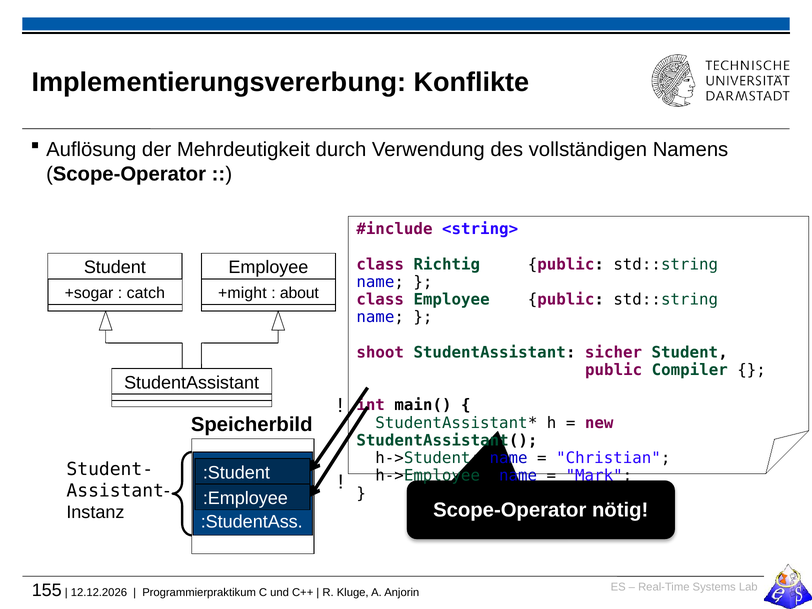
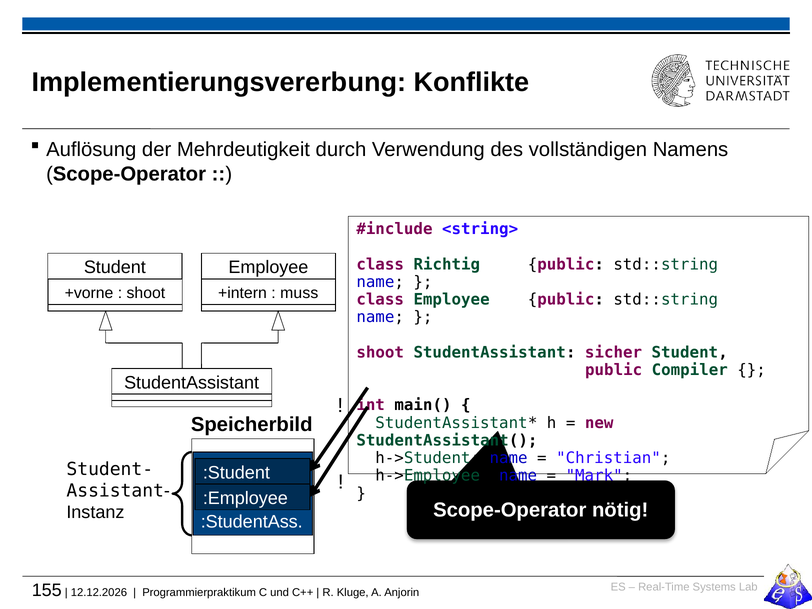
+sogar: +sogar -> +vorne
catch at (146, 293): catch -> shoot
+might: +might -> +intern
about: about -> muss
